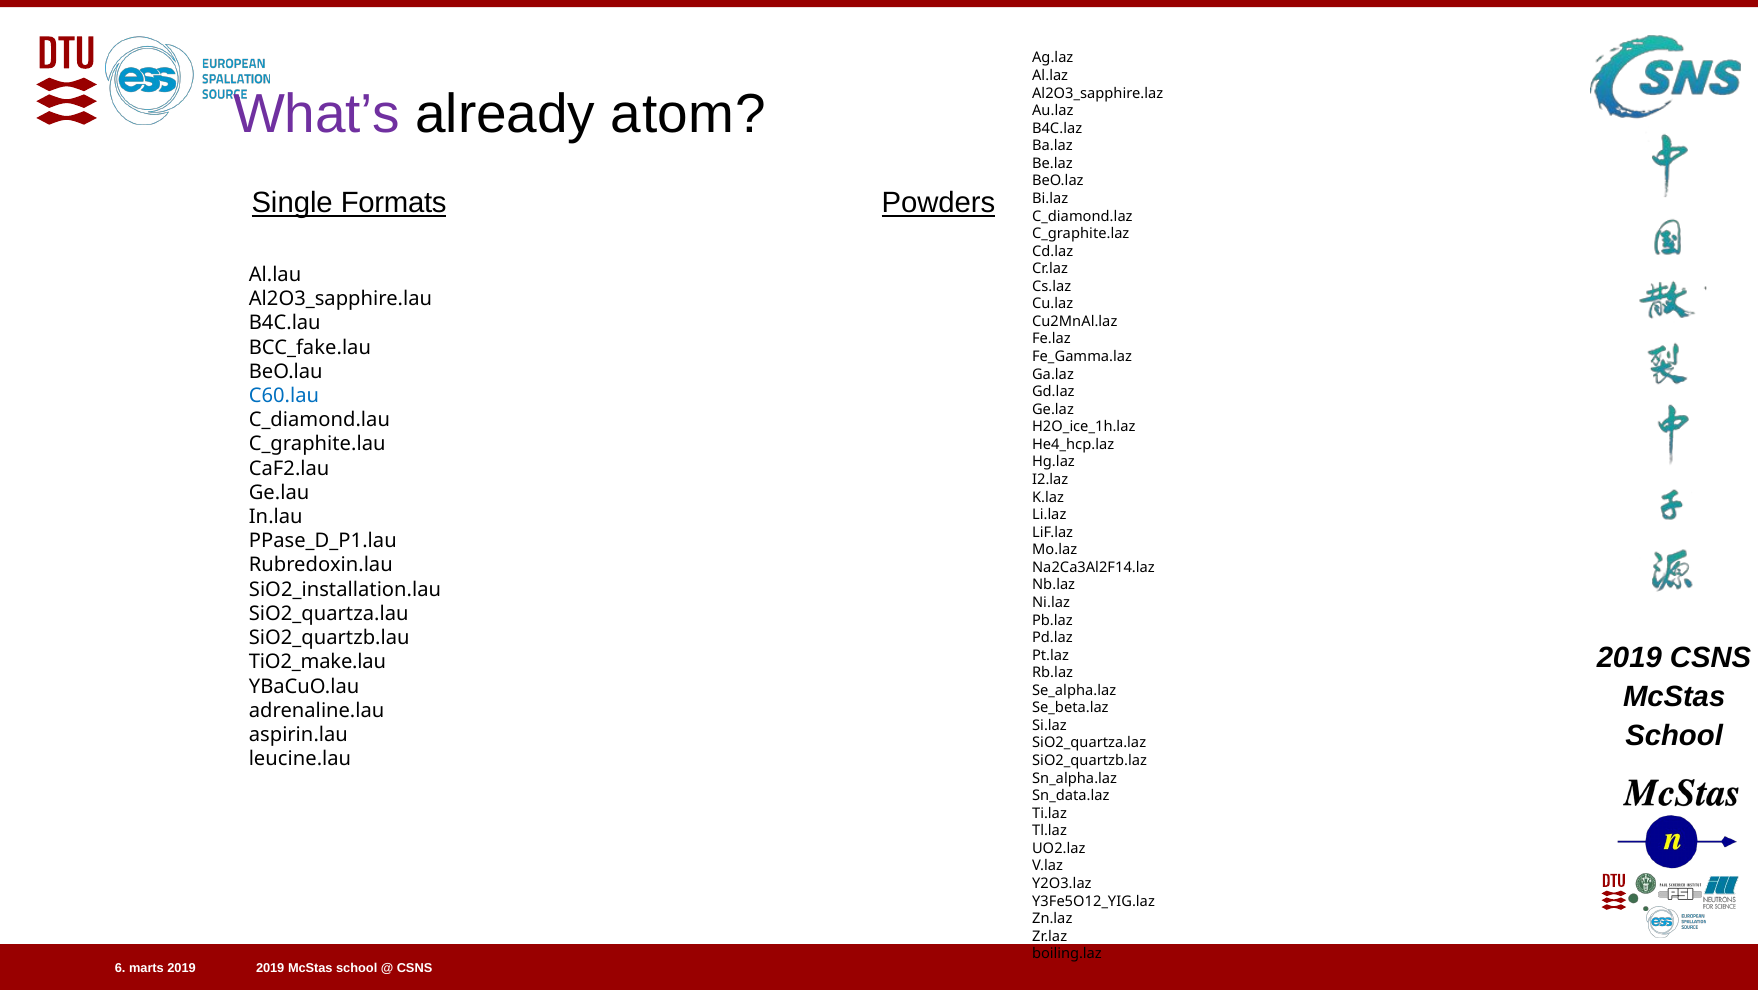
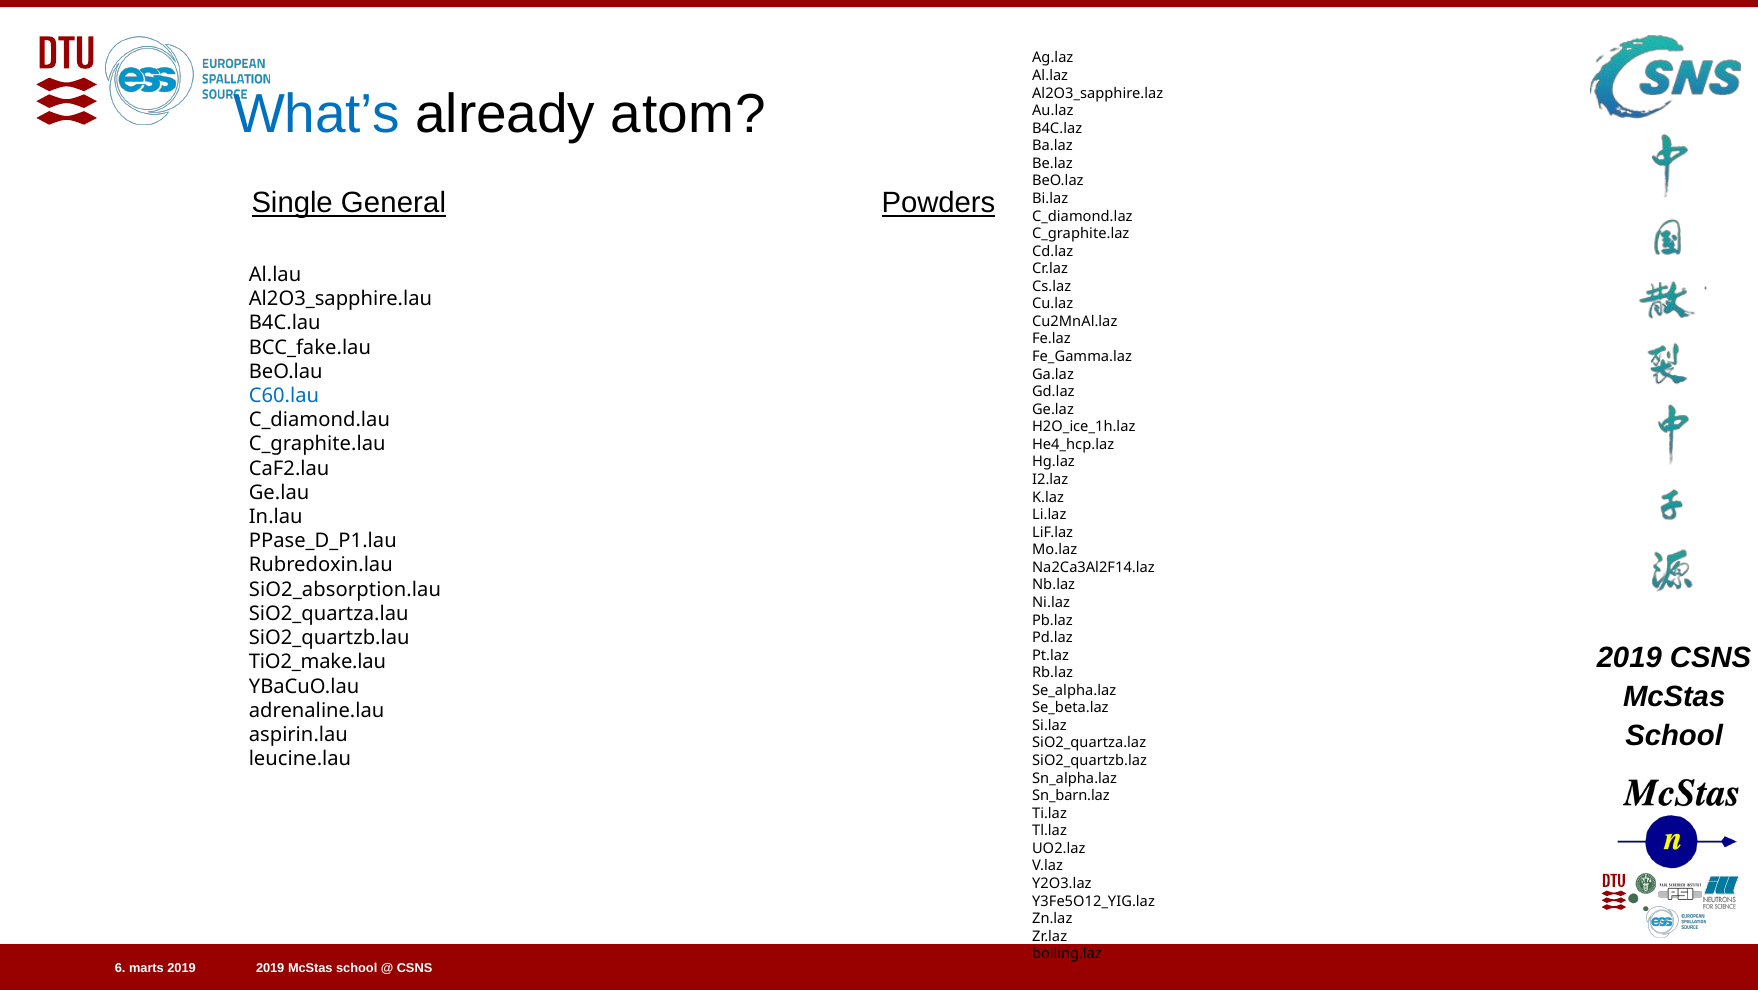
What’s colour: purple -> blue
Formats: Formats -> General
SiO2_installation.lau: SiO2_installation.lau -> SiO2_absorption.lau
Sn_data.laz: Sn_data.laz -> Sn_barn.laz
